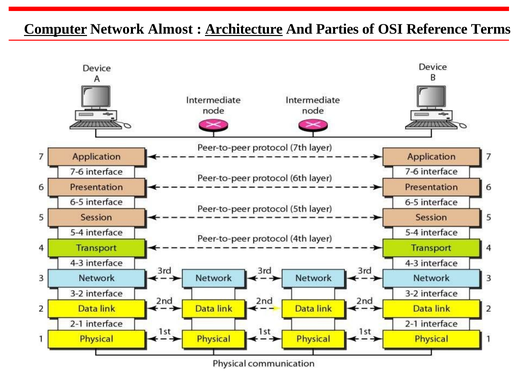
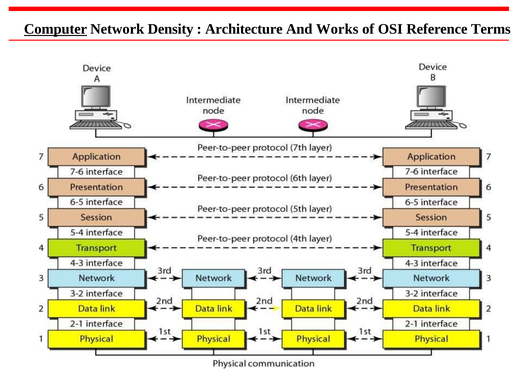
Almost: Almost -> Density
Architecture underline: present -> none
Parties: Parties -> Works
